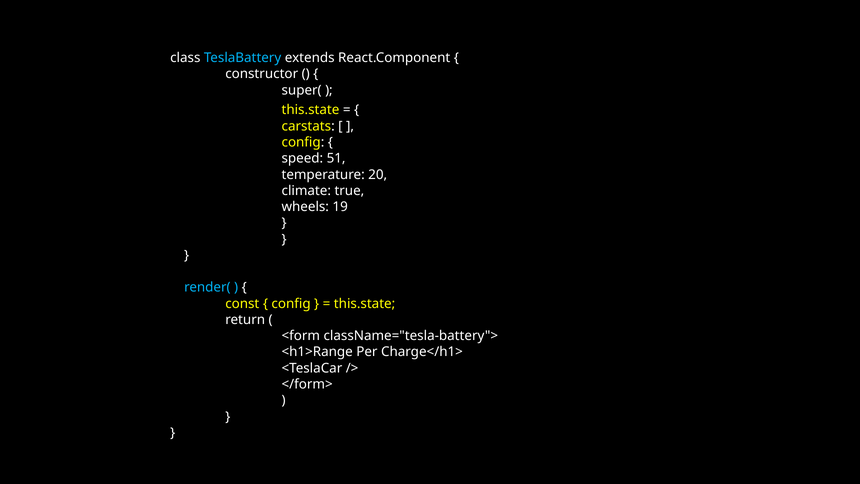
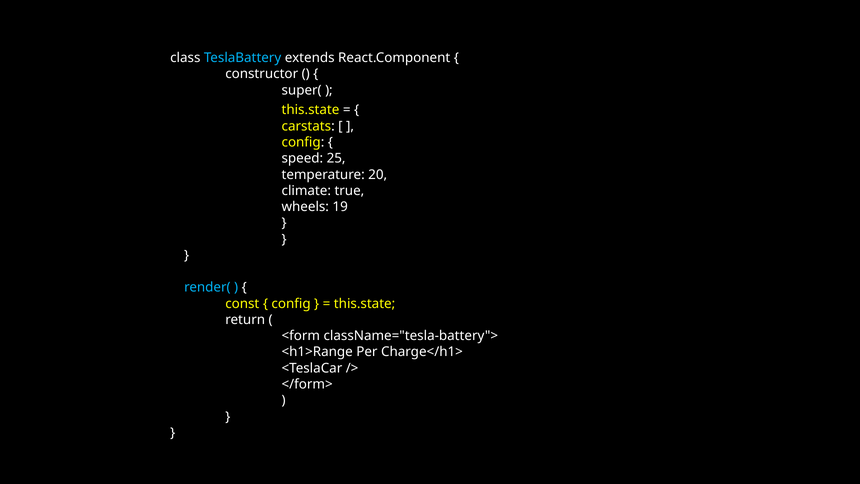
51: 51 -> 25
